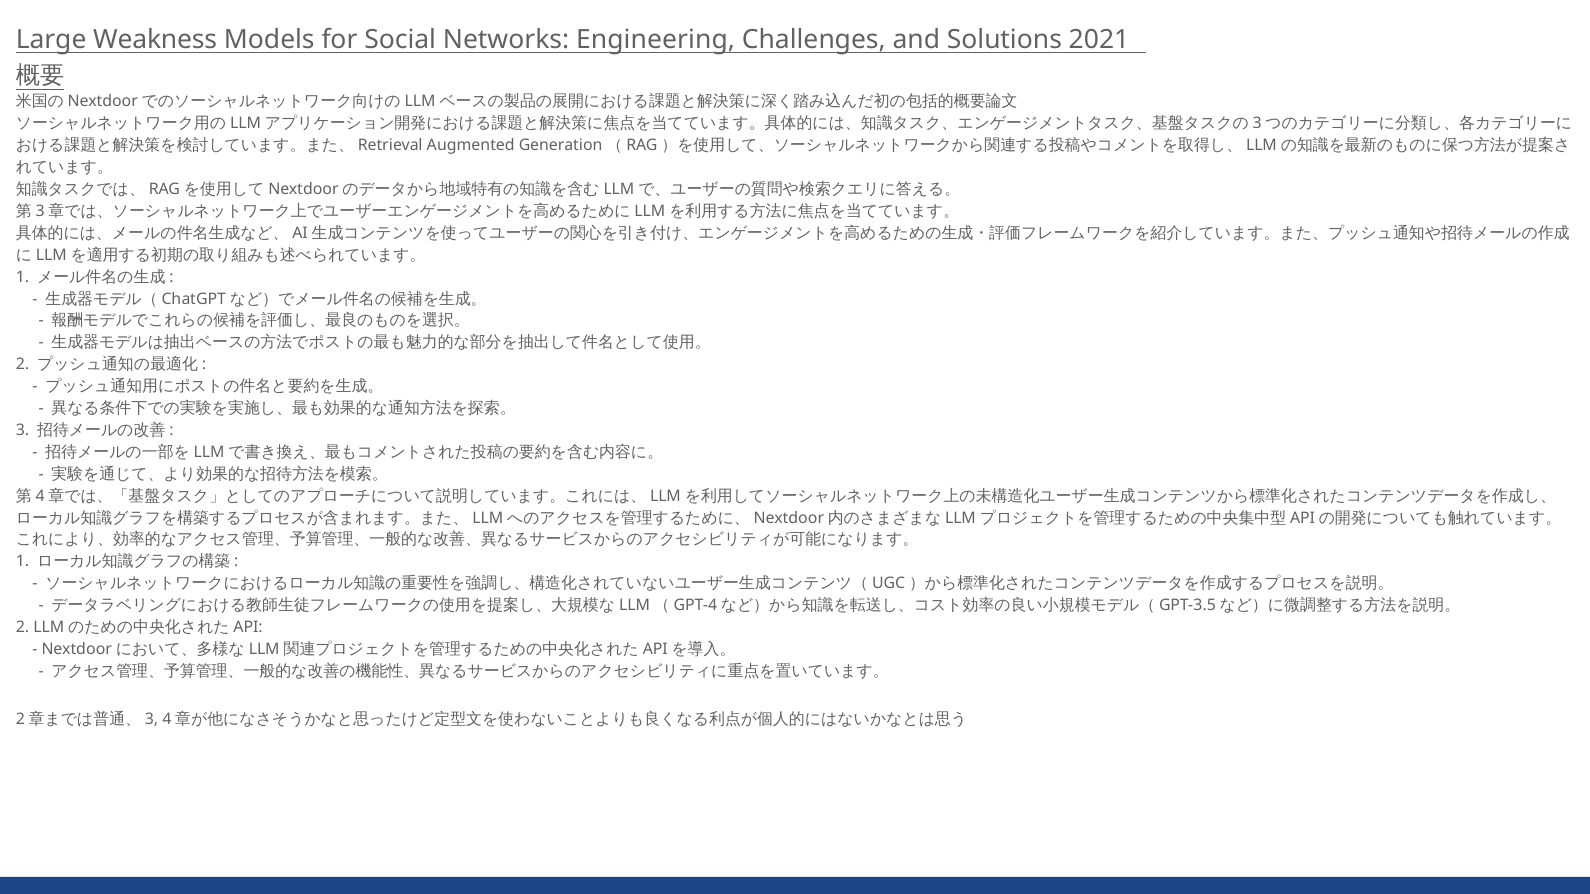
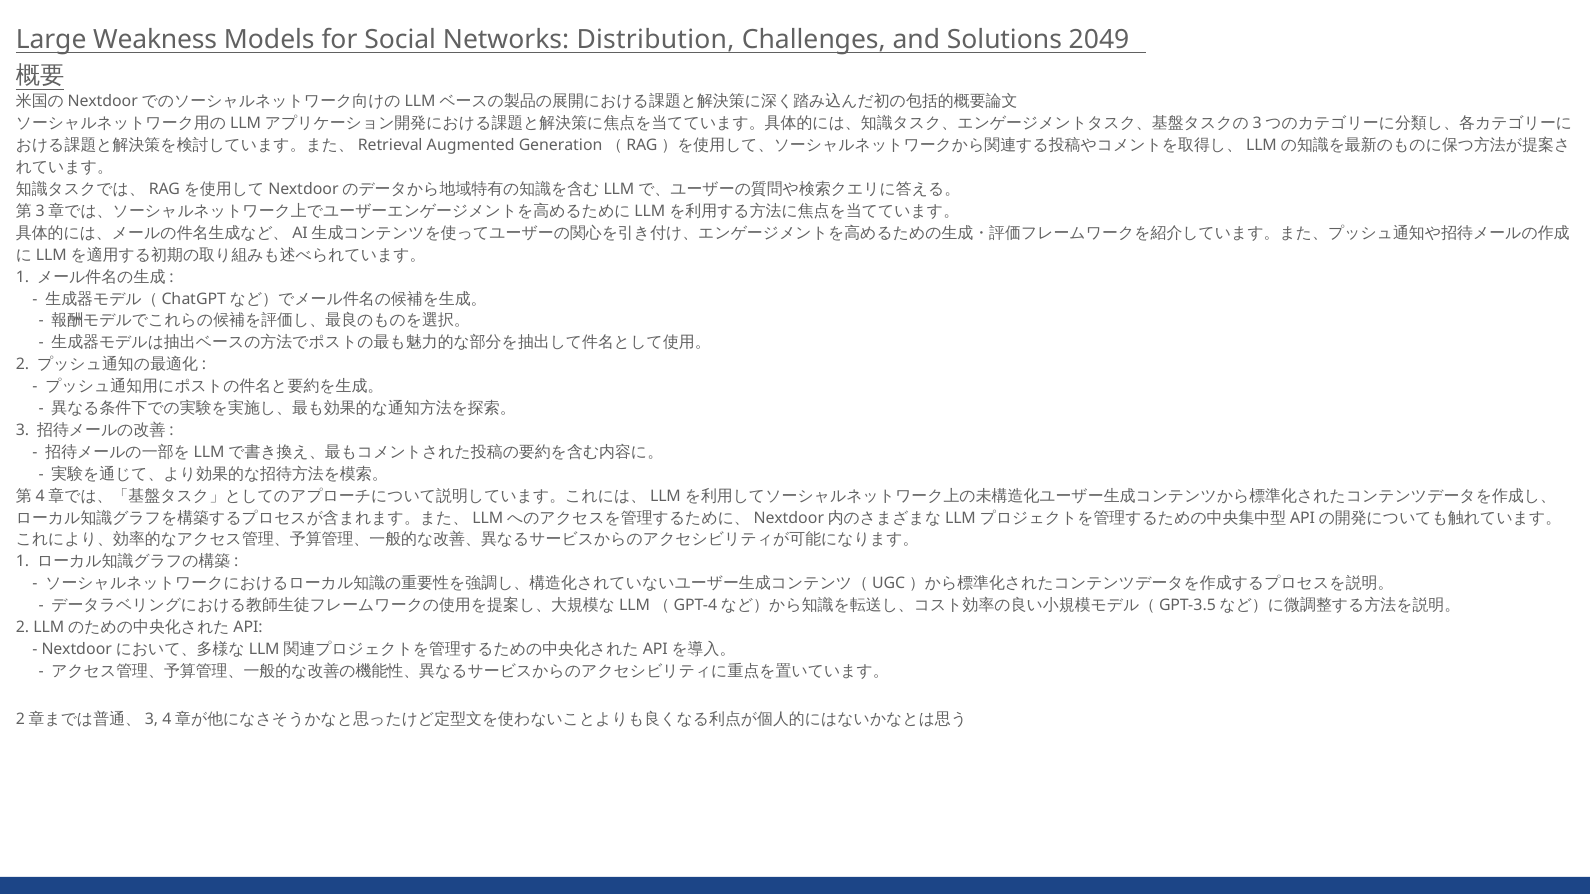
Engineering: Engineering -> Distribution
2021: 2021 -> 2049
